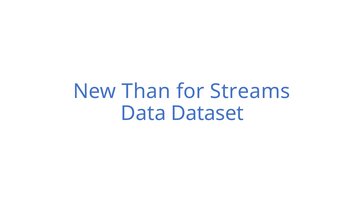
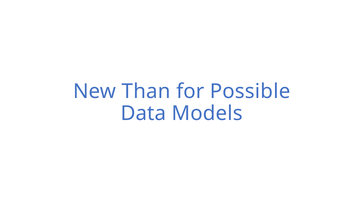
Streams: Streams -> Possible
Dataset: Dataset -> Models
